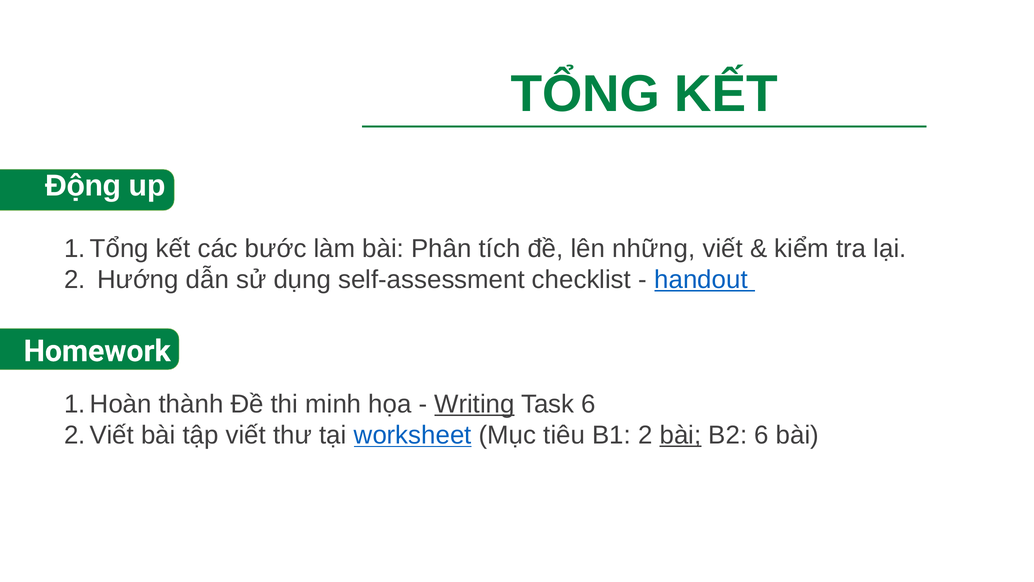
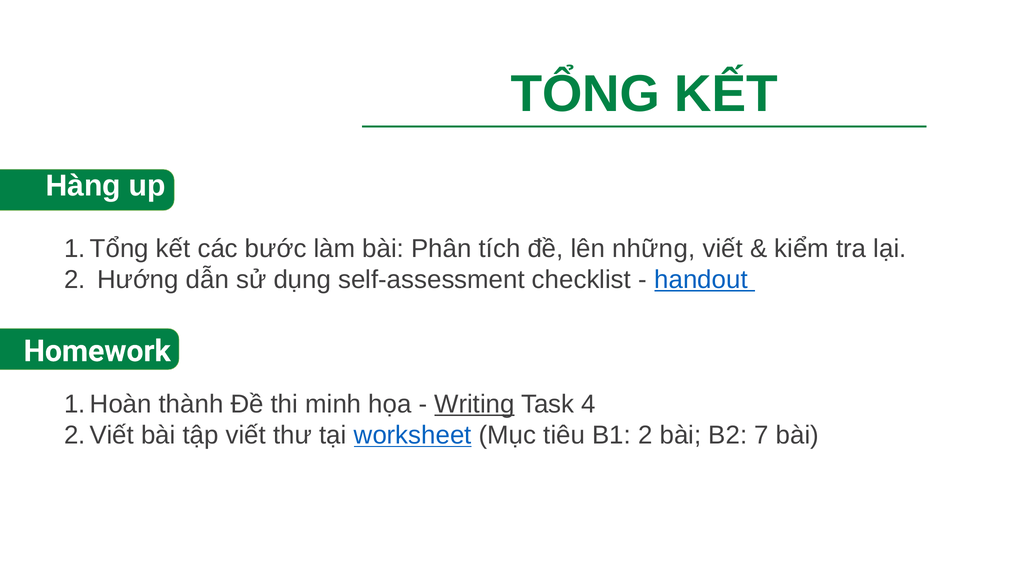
Động: Động -> Hàng
Task 6: 6 -> 4
bài at (681, 435) underline: present -> none
B2 6: 6 -> 7
